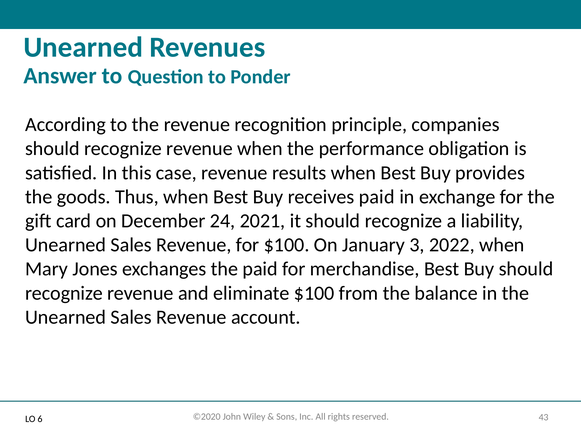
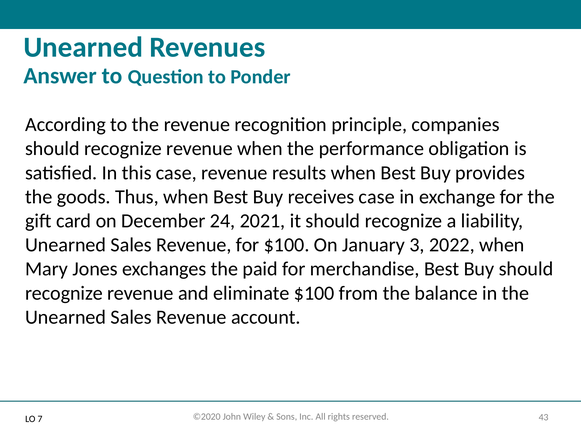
receives paid: paid -> case
6: 6 -> 7
